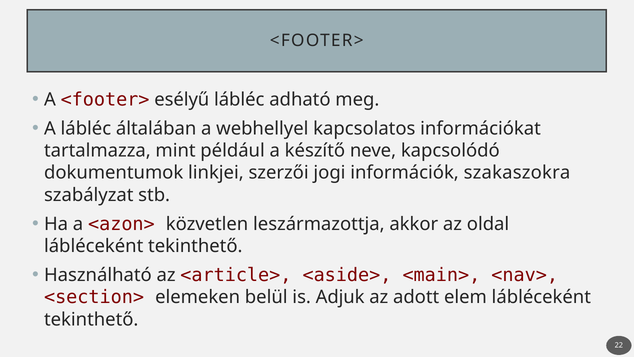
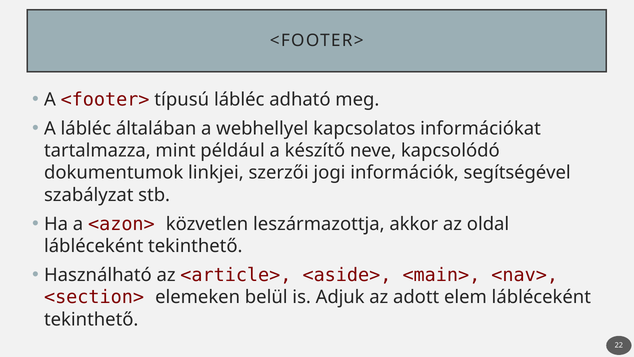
esélyű: esélyű -> típusú
szakaszokra: szakaszokra -> segítségével
